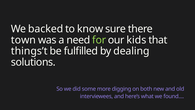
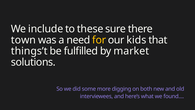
backed: backed -> include
know: know -> these
for colour: light green -> yellow
dealing: dealing -> market
